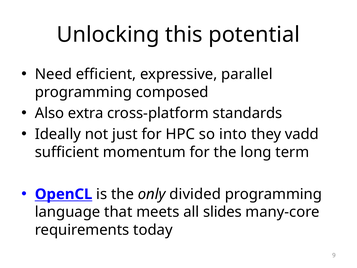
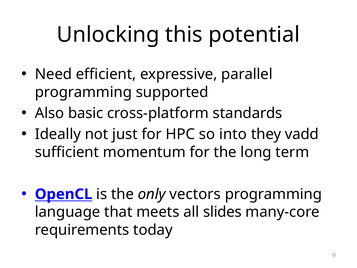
composed: composed -> supported
extra: extra -> basic
divided: divided -> vectors
